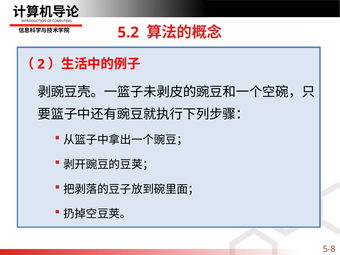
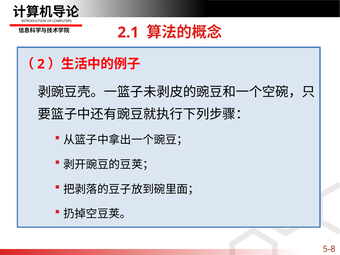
5.2: 5.2 -> 2.1
